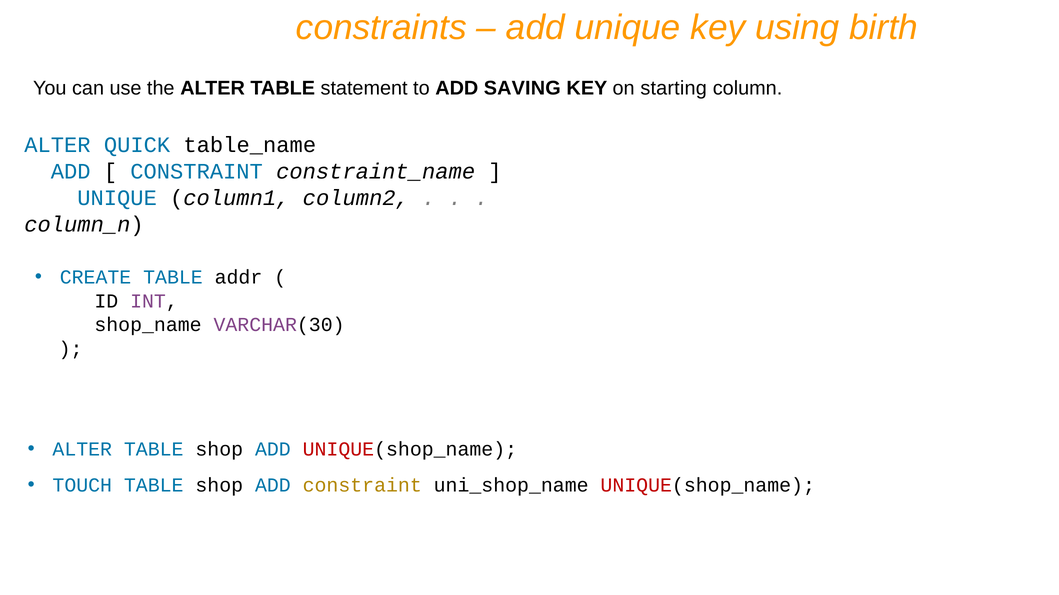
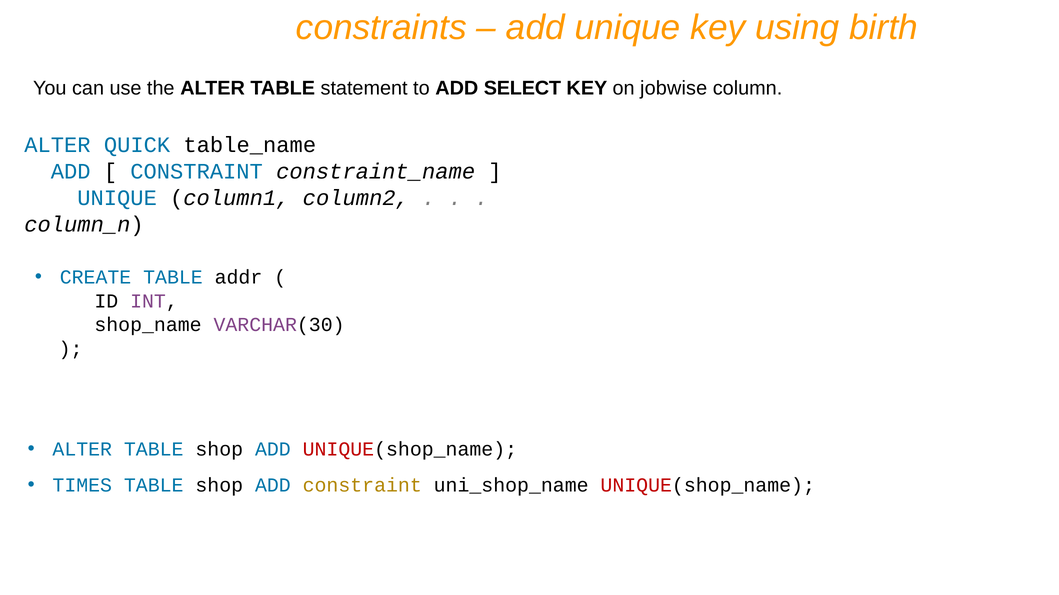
SAVING: SAVING -> SELECT
starting: starting -> jobwise
TOUCH: TOUCH -> TIMES
